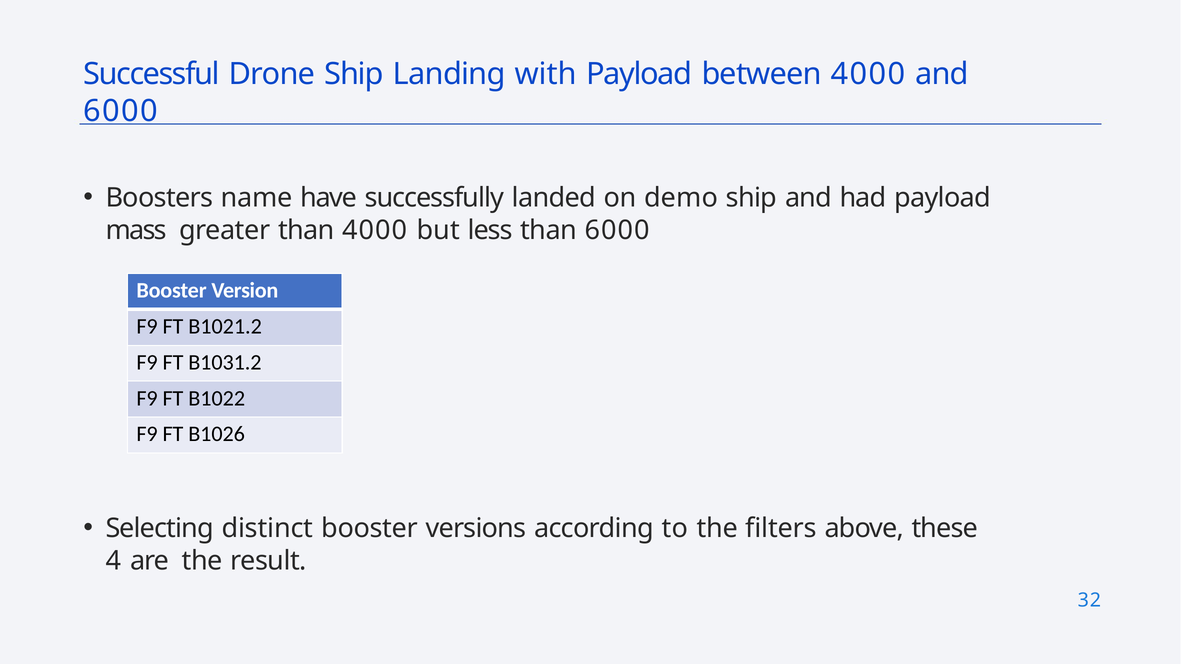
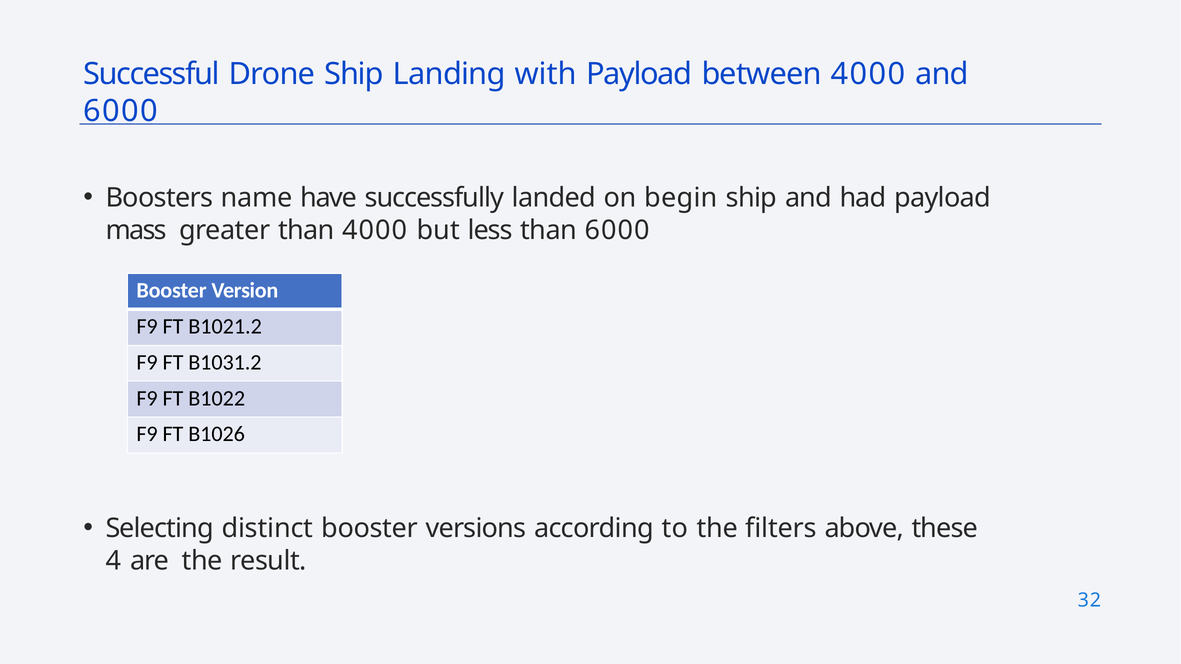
demo: demo -> begin
